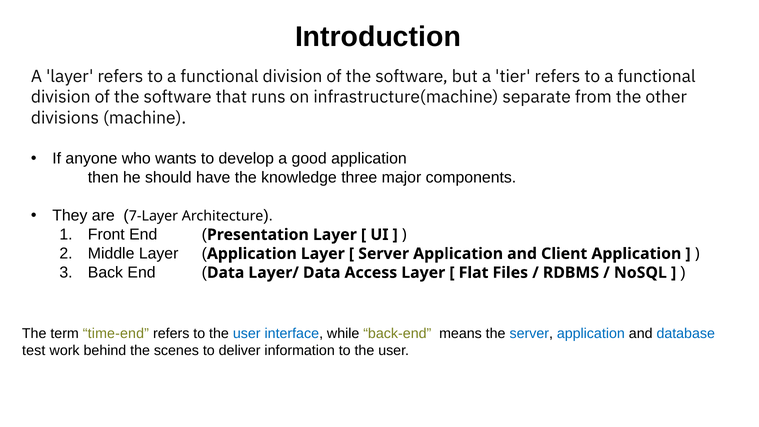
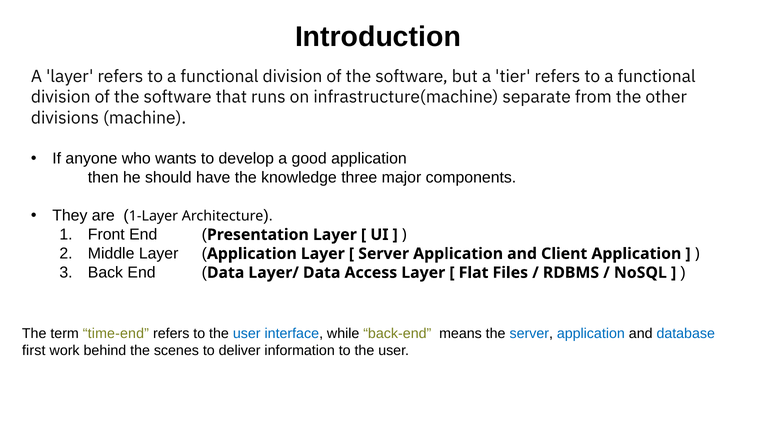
7-Layer: 7-Layer -> 1-Layer
test: test -> first
